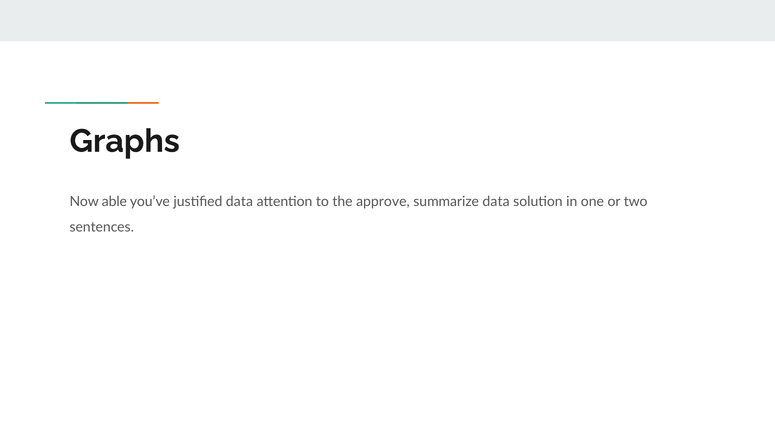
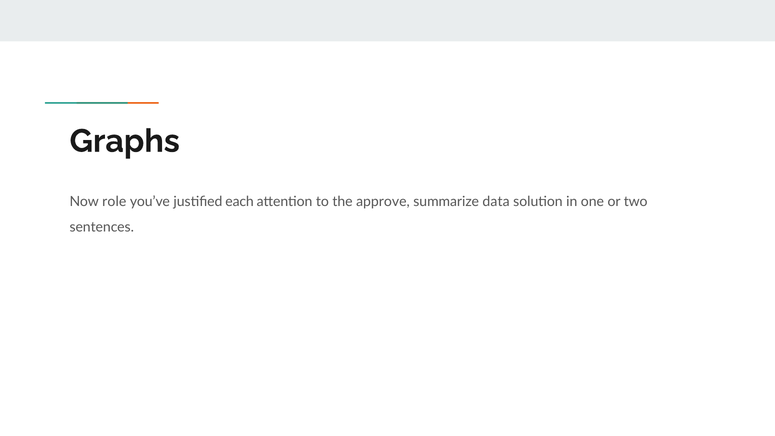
able: able -> role
justified data: data -> each
